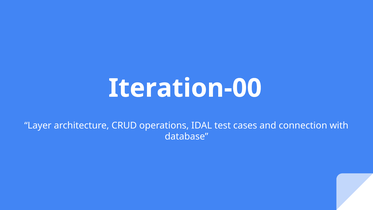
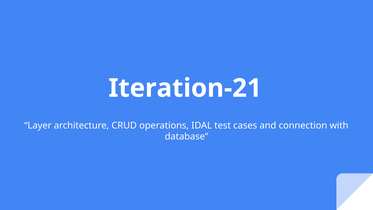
Iteration-00: Iteration-00 -> Iteration-21
